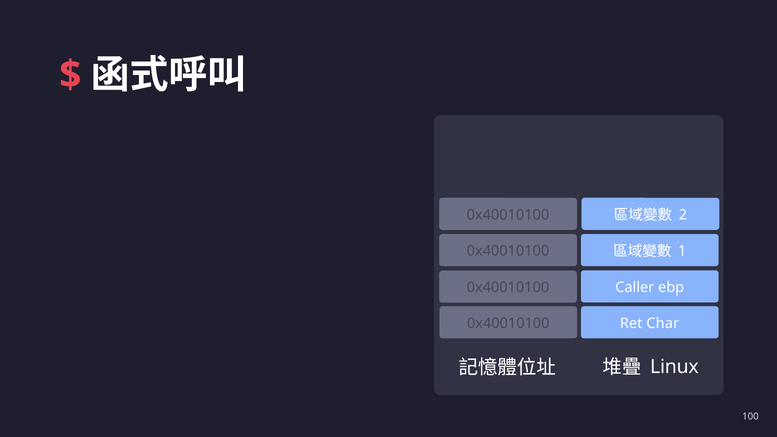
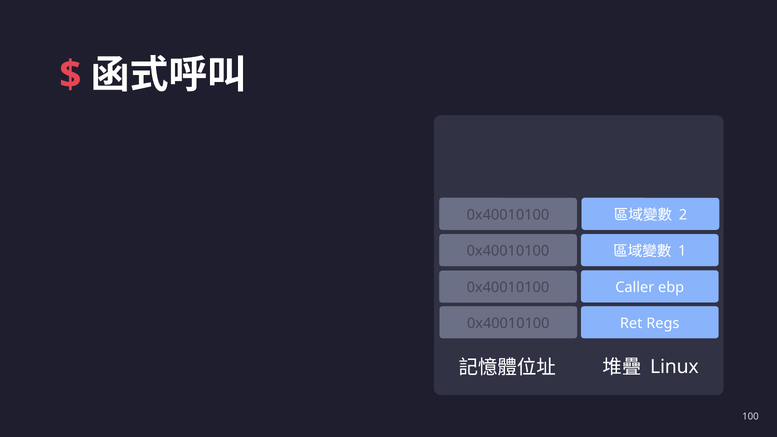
Char: Char -> Regs
